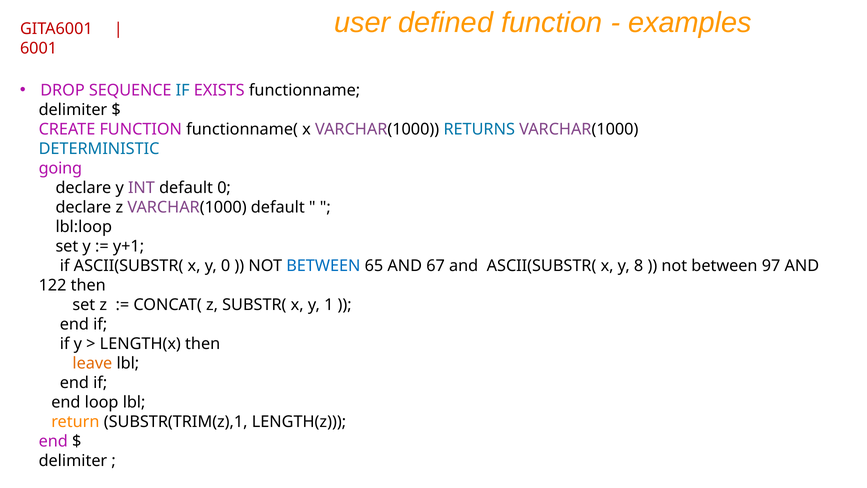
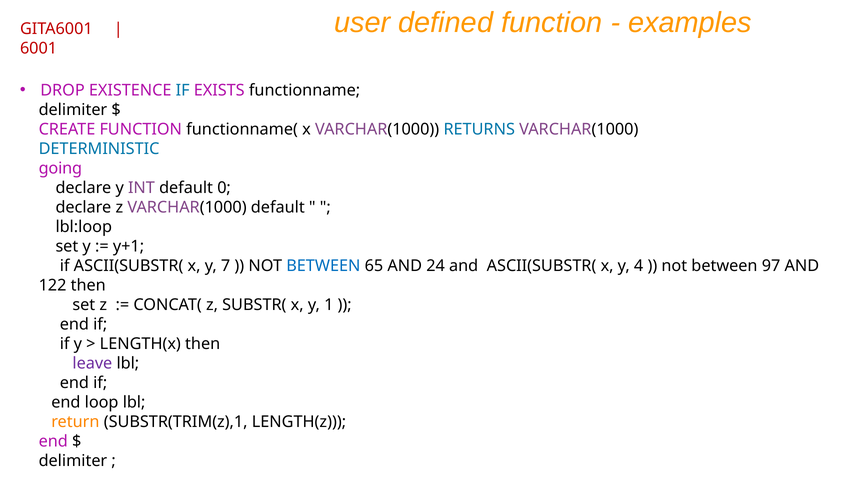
SEQUENCE: SEQUENCE -> EXISTENCE
y 0: 0 -> 7
67: 67 -> 24
8: 8 -> 4
leave colour: orange -> purple
